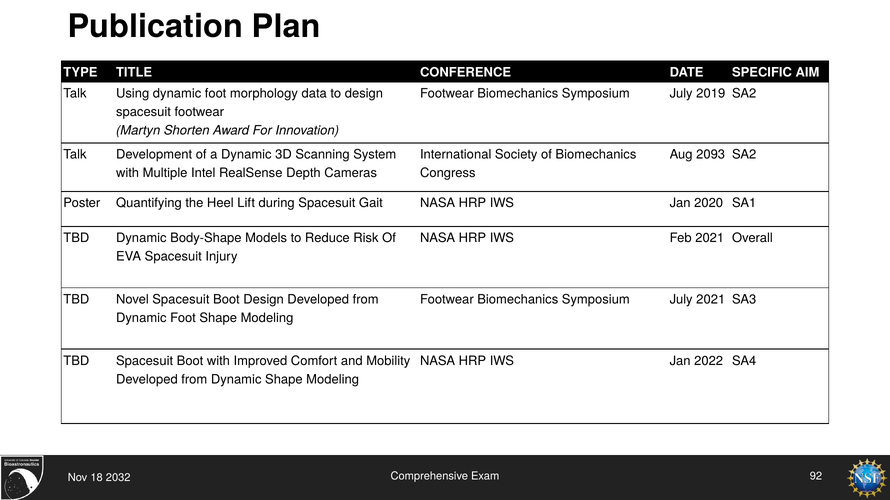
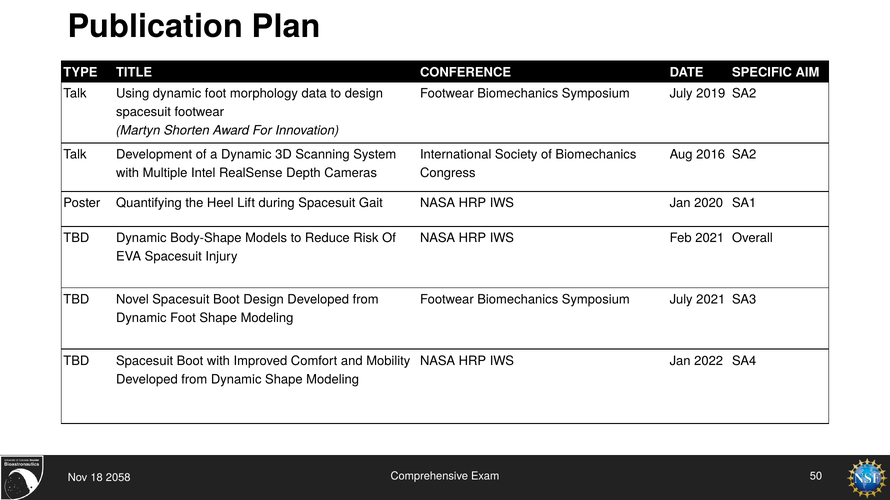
2093: 2093 -> 2016
92: 92 -> 50
2032: 2032 -> 2058
